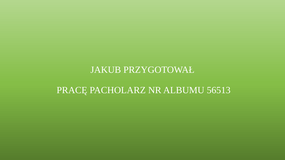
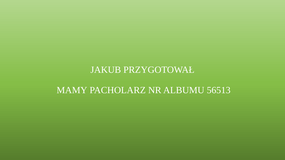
PRACĘ: PRACĘ -> MAMY
